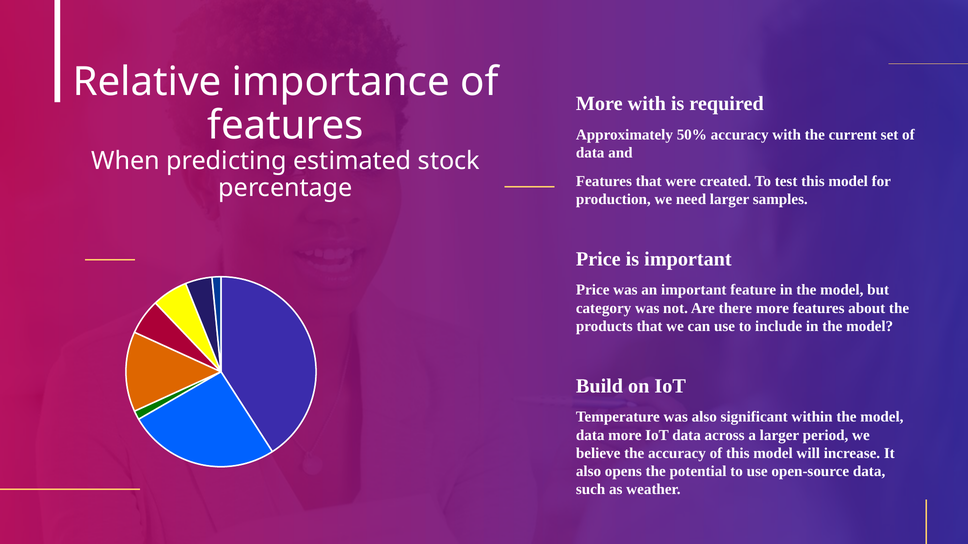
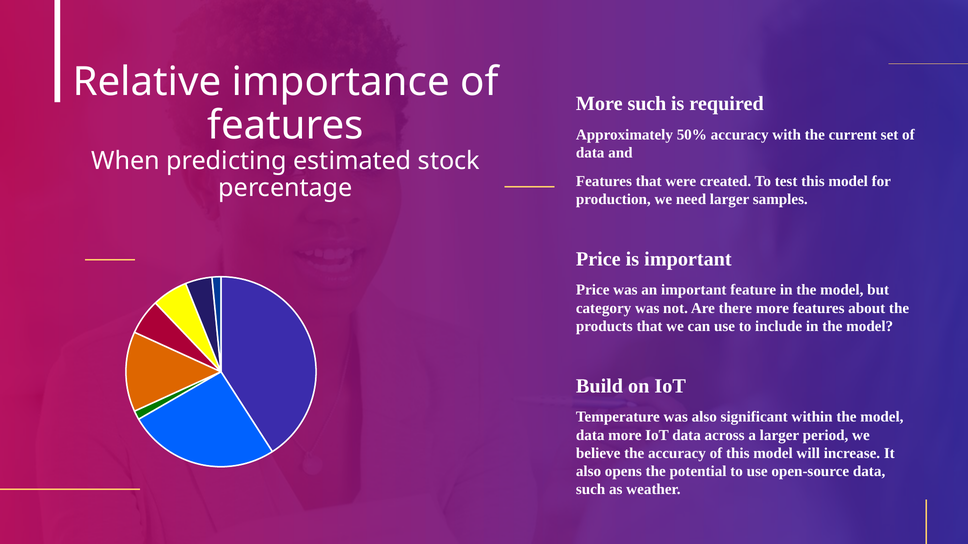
More with: with -> such
